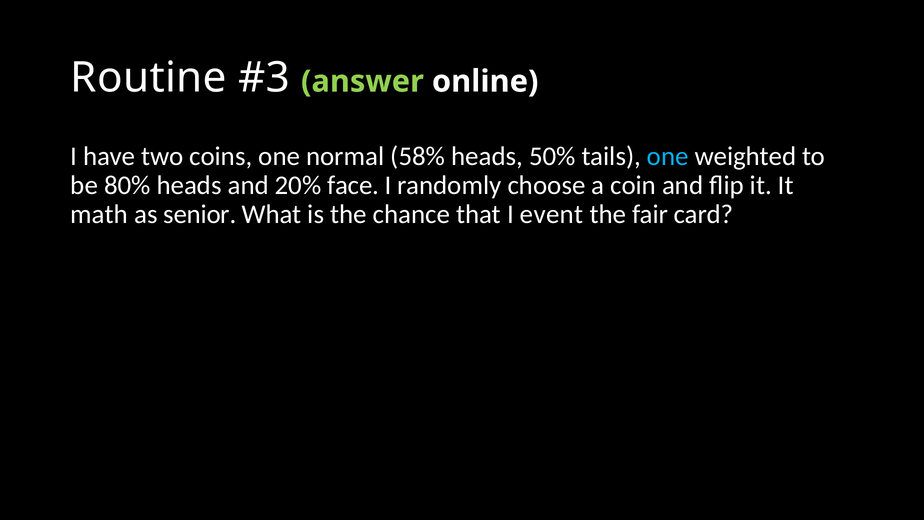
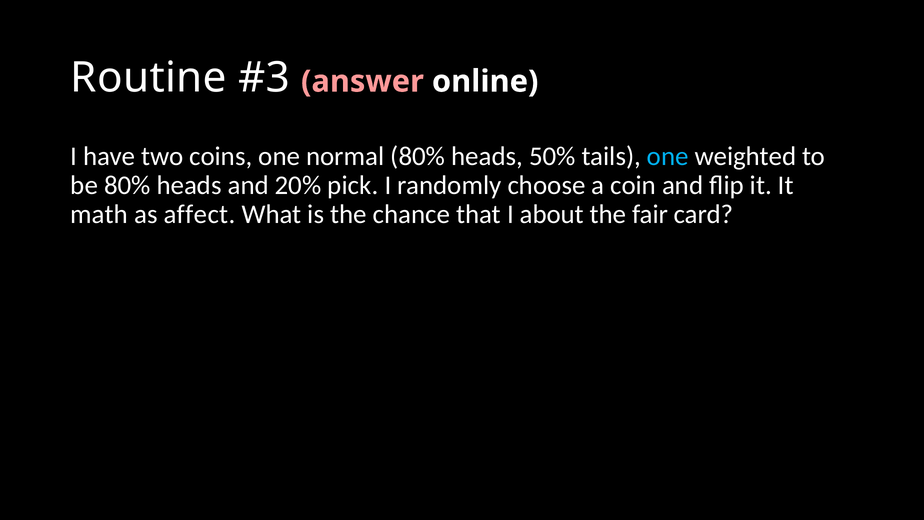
answer colour: light green -> pink
normal 58%: 58% -> 80%
face: face -> pick
senior: senior -> affect
event: event -> about
